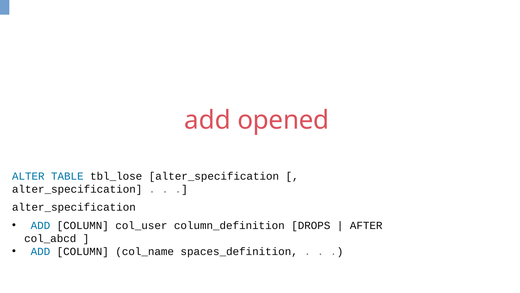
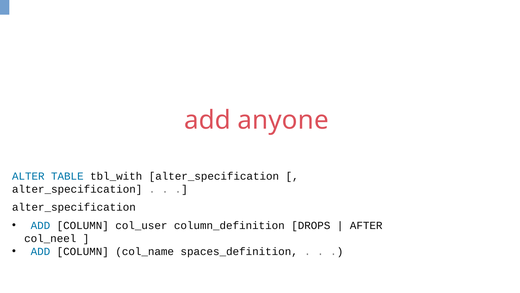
opened: opened -> anyone
tbl_lose: tbl_lose -> tbl_with
col_abcd: col_abcd -> col_neel
